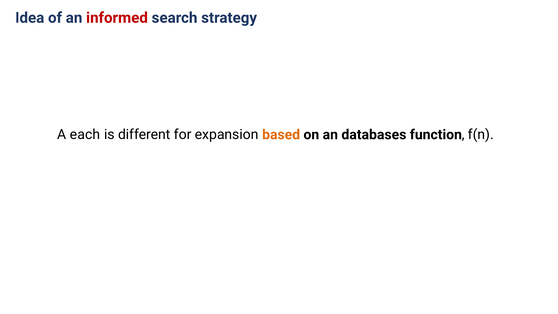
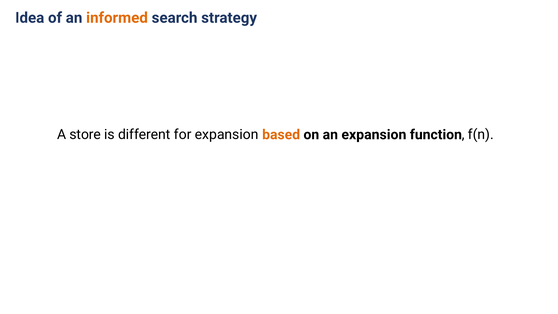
informed colour: red -> orange
each: each -> store
an databases: databases -> expansion
